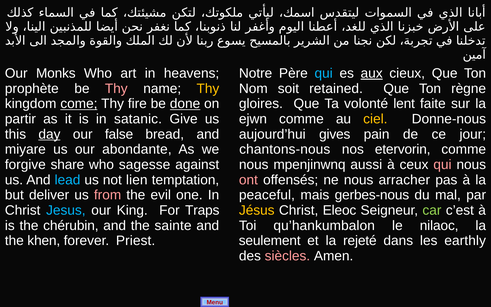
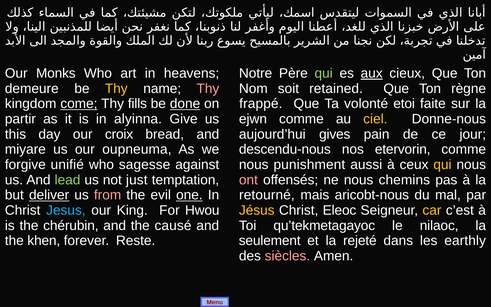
qui at (324, 73) colour: light blue -> light green
prophète: prophète -> demeure
Thy at (116, 89) colour: pink -> yellow
Thy at (208, 89) colour: yellow -> pink
fire: fire -> fills
gloires: gloires -> frappé
lent: lent -> etoi
satanic: satanic -> alyinna
day underline: present -> none
false: false -> croix
abondante: abondante -> oupneuma
chantons-nous: chantons-nous -> descendu-nous
share: share -> unifié
mpenjinwnq: mpenjinwnq -> punishment
qui at (442, 165) colour: pink -> yellow
lead colour: light blue -> light green
lien: lien -> just
arracher: arracher -> chemins
deliver underline: none -> present
one underline: none -> present
peaceful: peaceful -> retourné
gerbes-nous: gerbes-nous -> aricobt-nous
Traps: Traps -> Hwou
car colour: light green -> yellow
sainte: sainte -> causé
qu’hankumbalon: qu’hankumbalon -> qu’tekmetagayoc
Priest: Priest -> Reste
